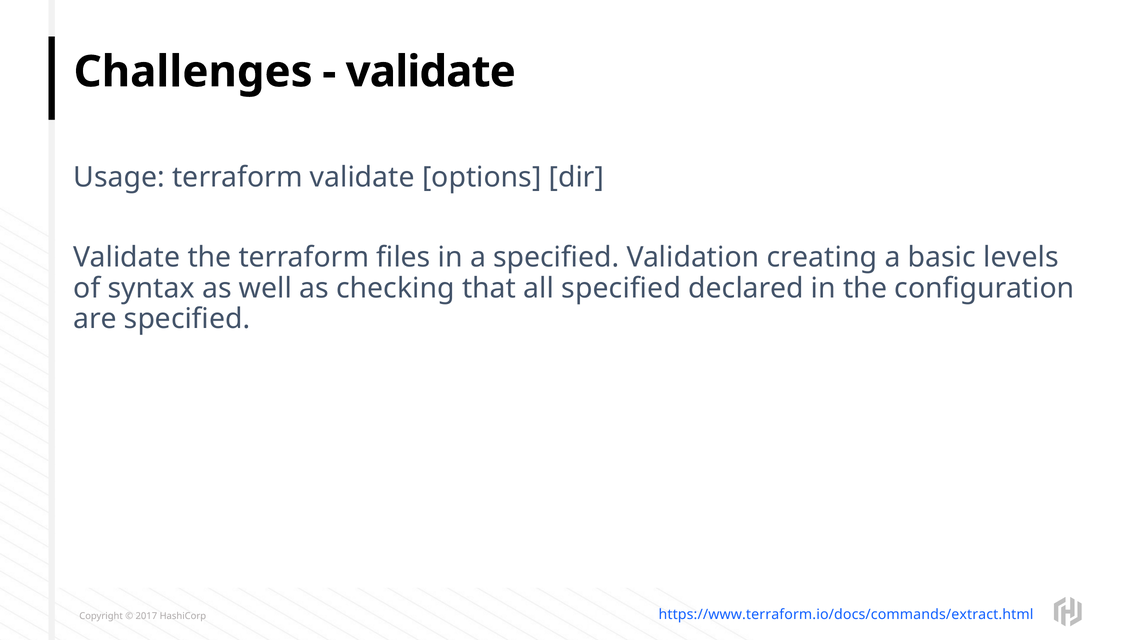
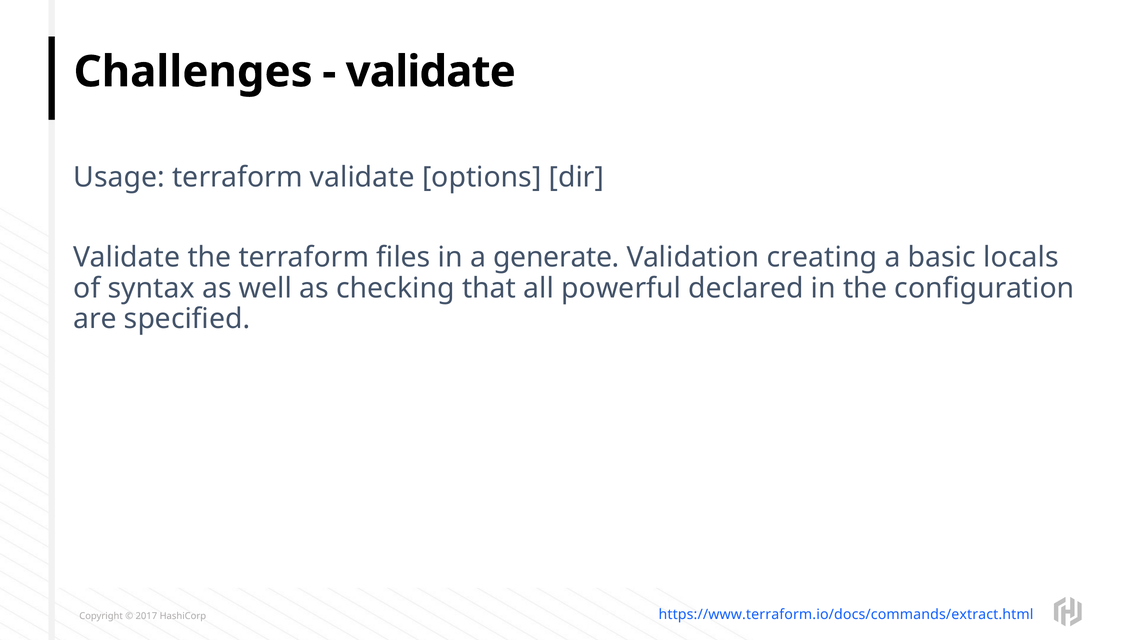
a specified: specified -> generate
levels: levels -> locals
all specified: specified -> powerful
